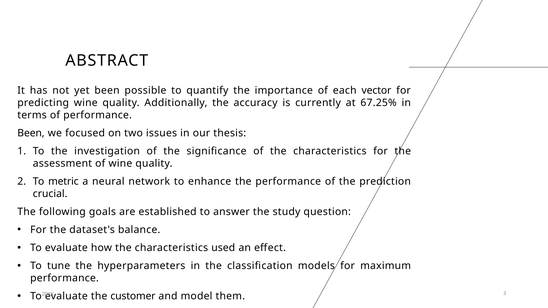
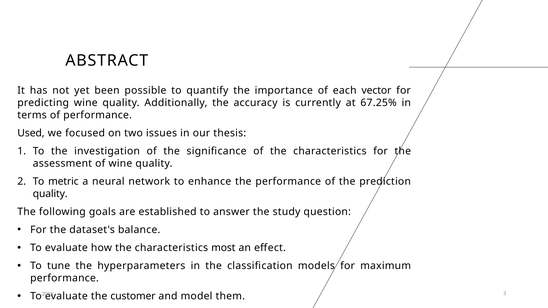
Been at (31, 133): Been -> Used
crucial at (50, 194): crucial -> quality
used: used -> most
